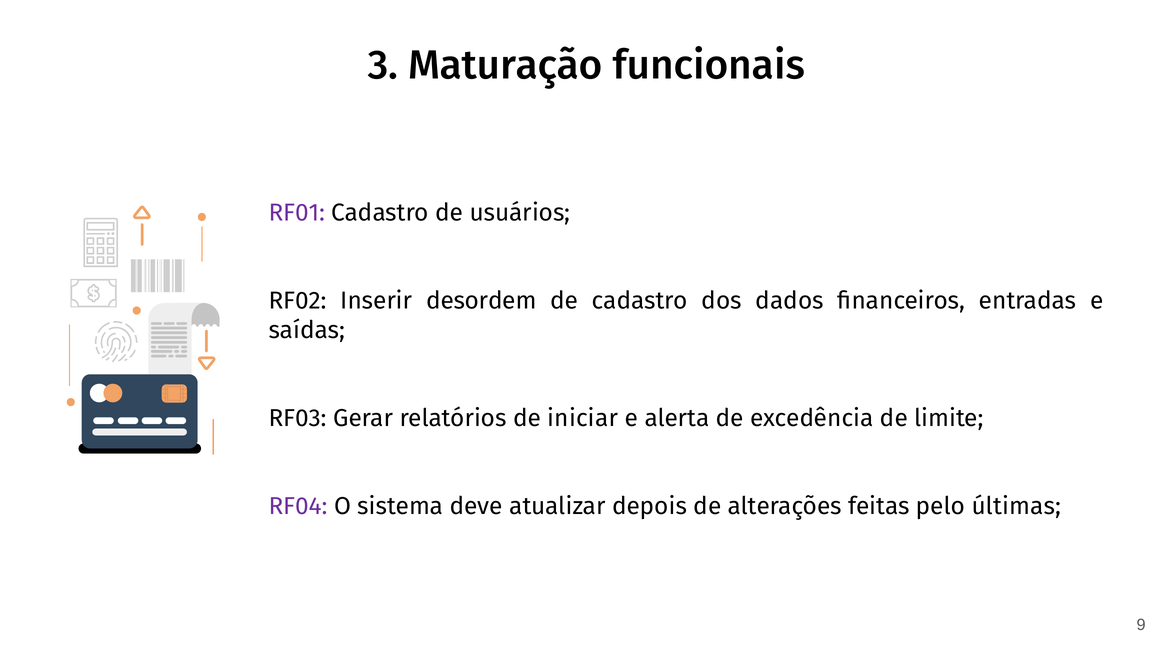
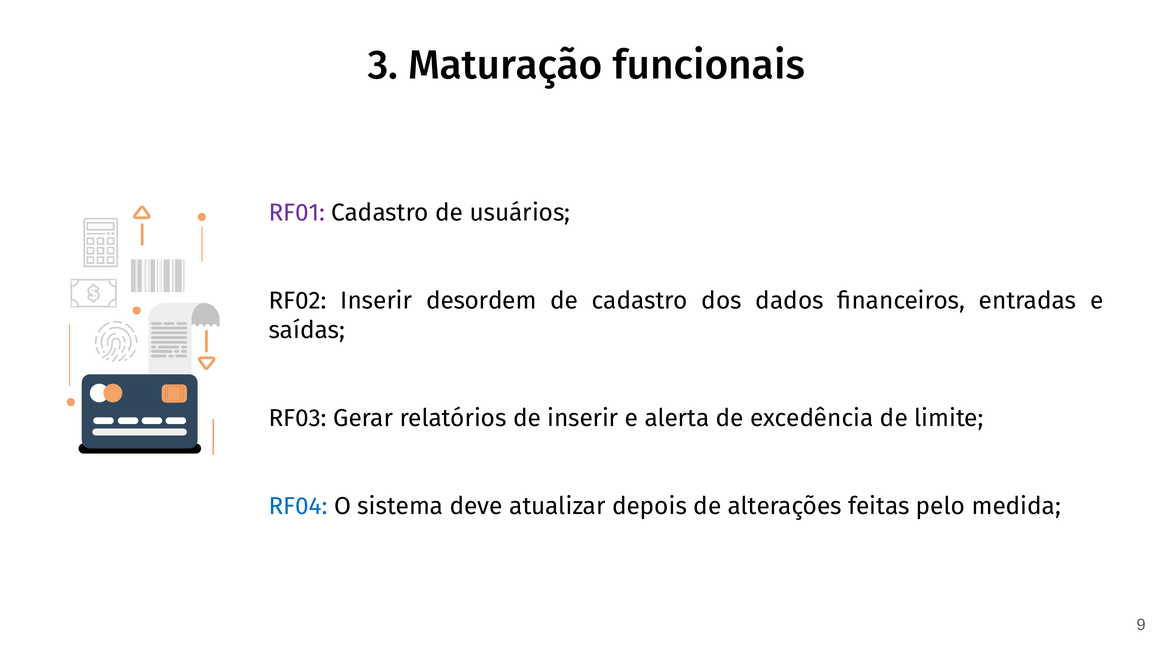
de iniciar: iniciar -> inserir
RF04 colour: purple -> blue
últimas: últimas -> medida
